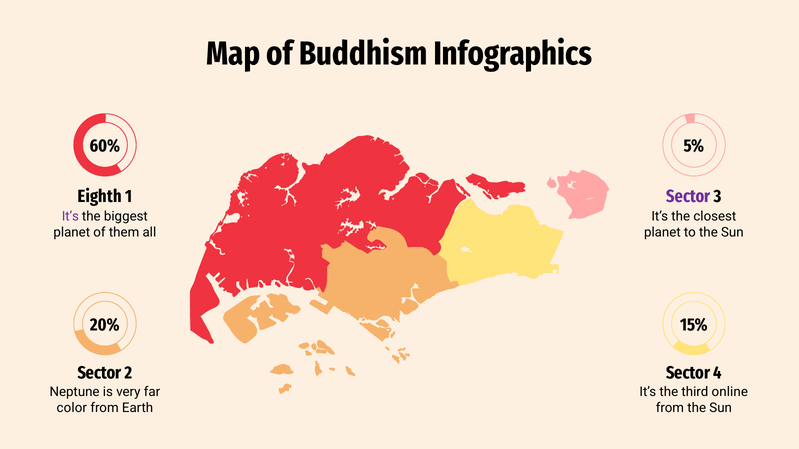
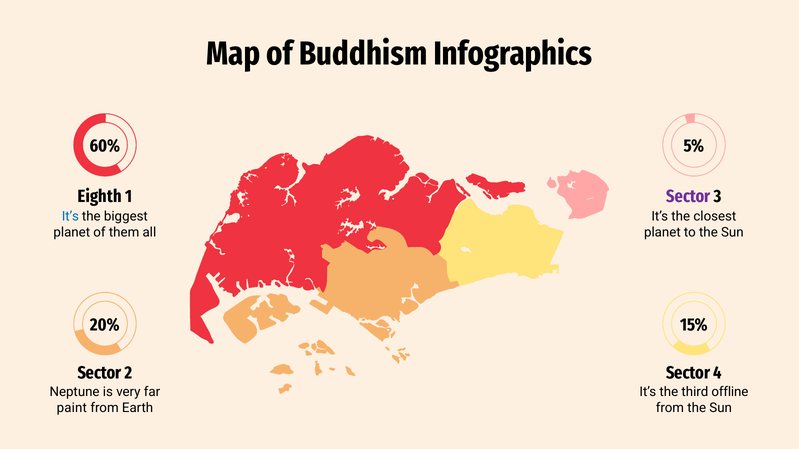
It’s at (70, 216) colour: purple -> blue
online: online -> offline
color: color -> paint
